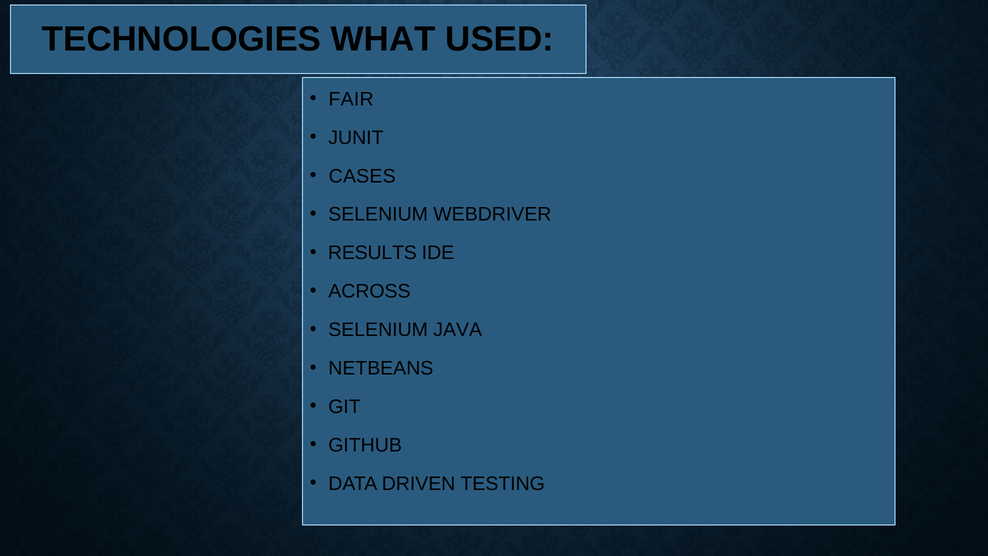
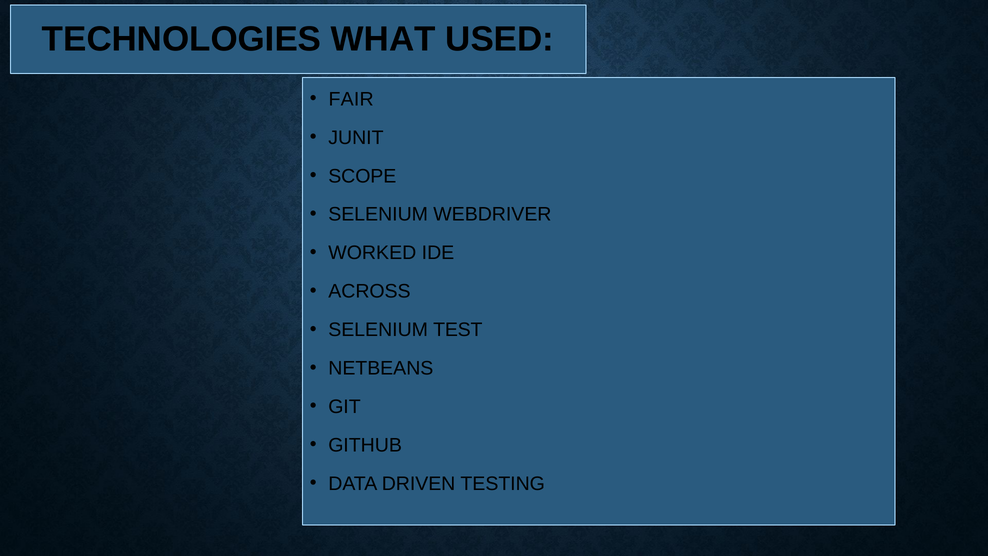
CASES: CASES -> SCOPE
RESULTS: RESULTS -> WORKED
JAVA: JAVA -> TEST
